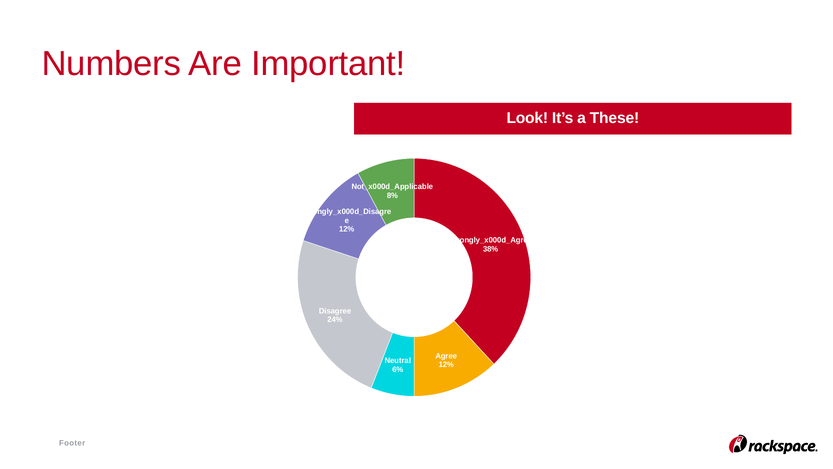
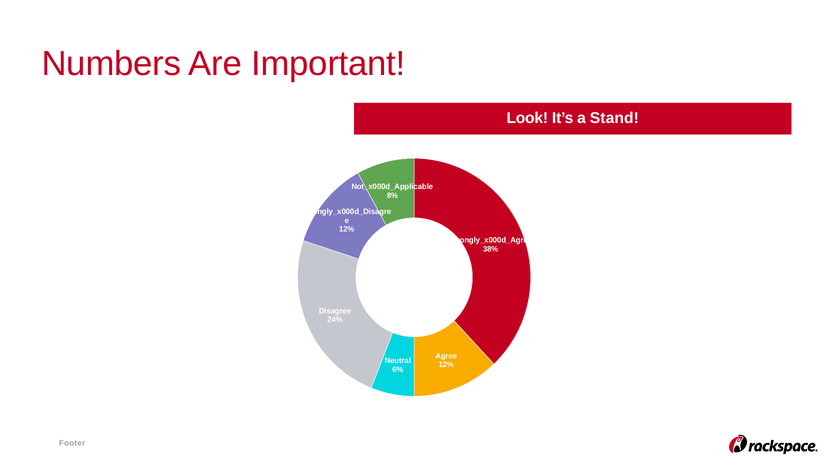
These: These -> Stand
